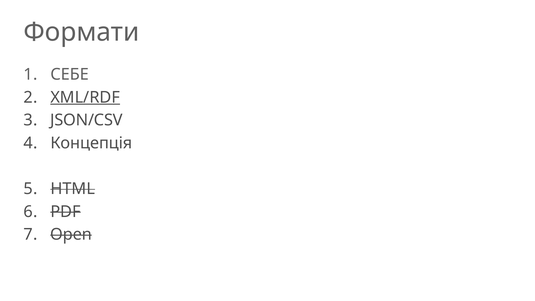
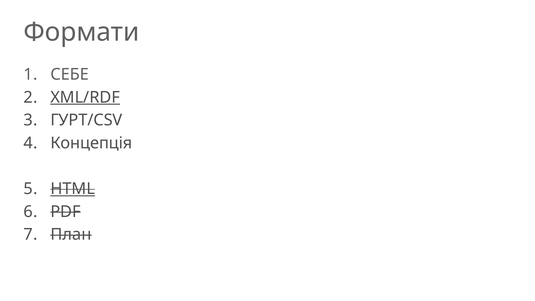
JSON/CSV: JSON/CSV -> ГУРТ/CSV
HTML underline: none -> present
Open: Open -> План
